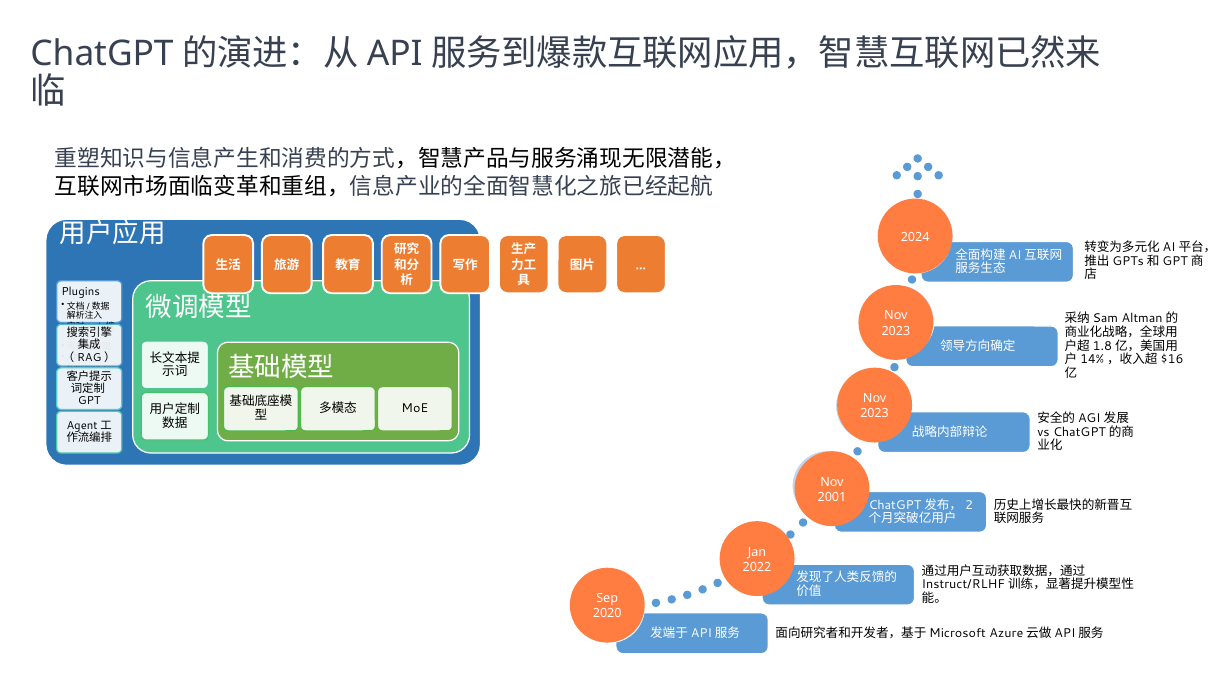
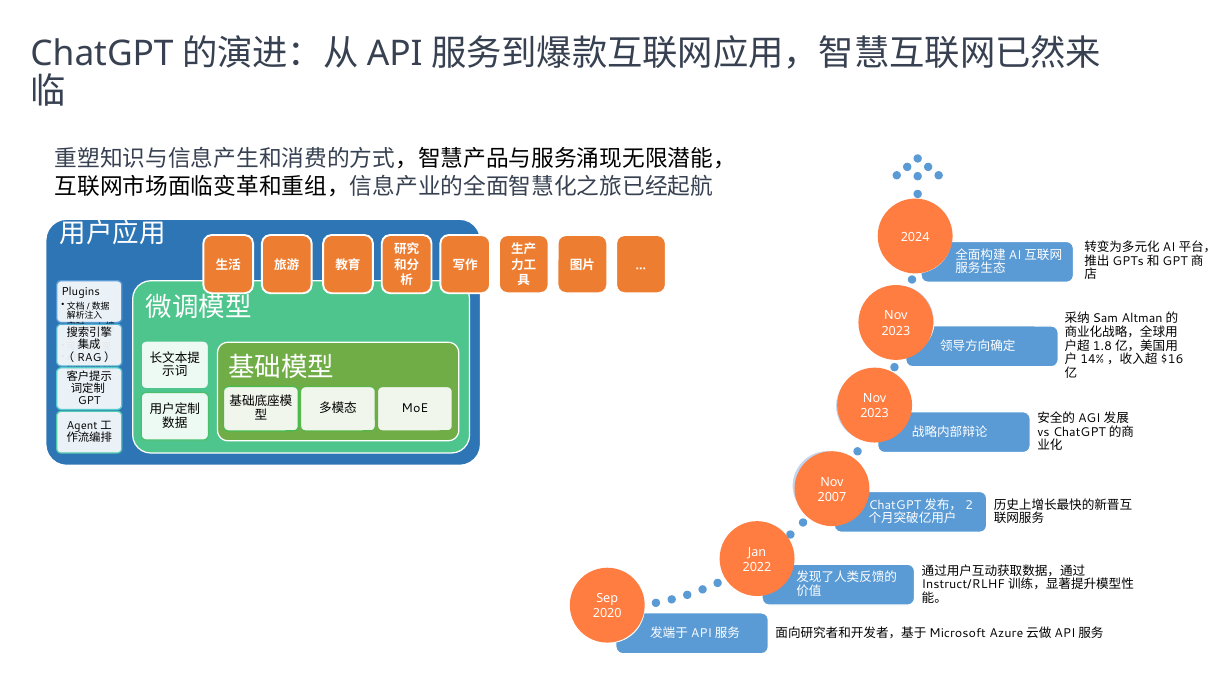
2001: 2001 -> 2007
